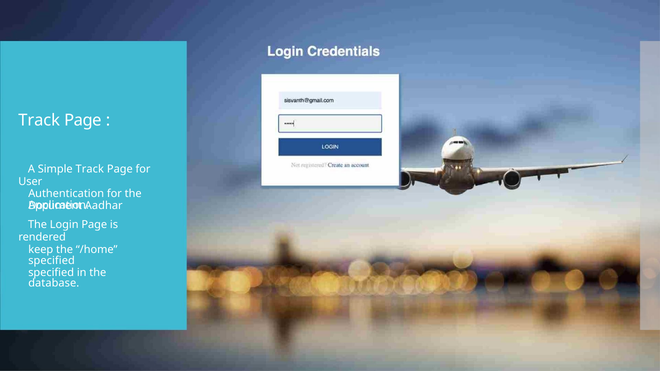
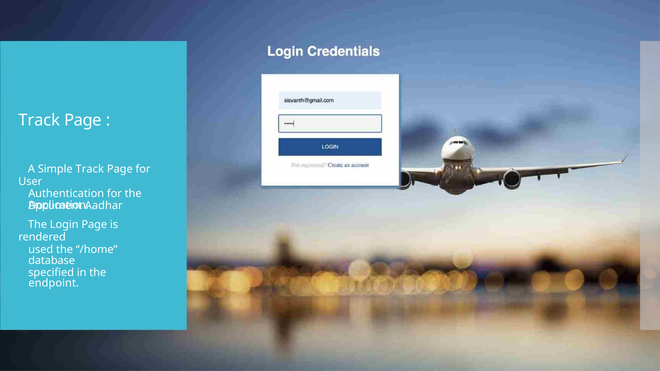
keep: keep -> used
specified at (52, 261): specified -> database
database: database -> endpoint
